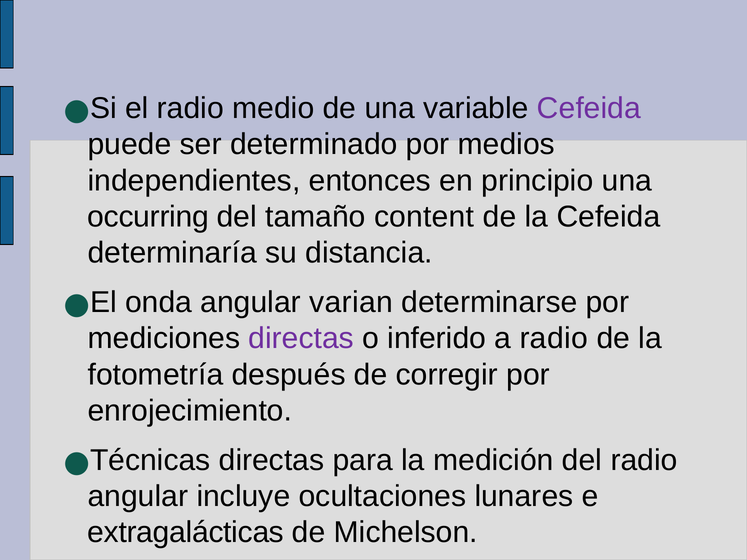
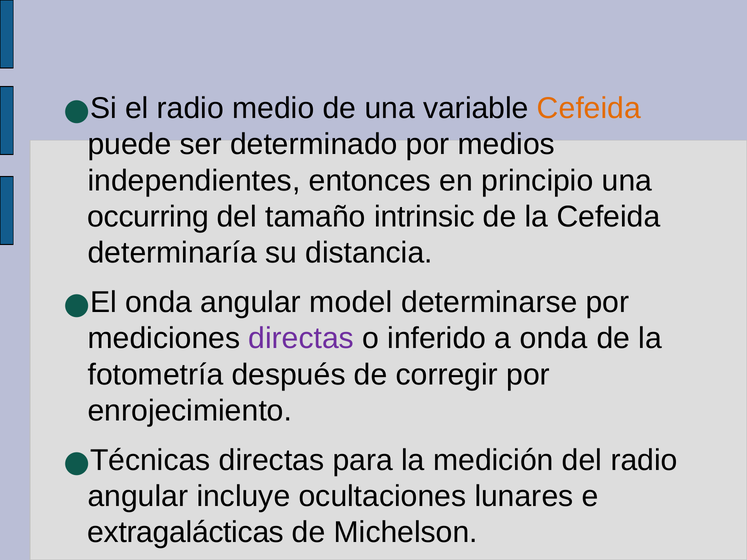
Cefeida at (589, 108) colour: purple -> orange
content: content -> intrinsic
varian: varian -> model
a radio: radio -> onda
